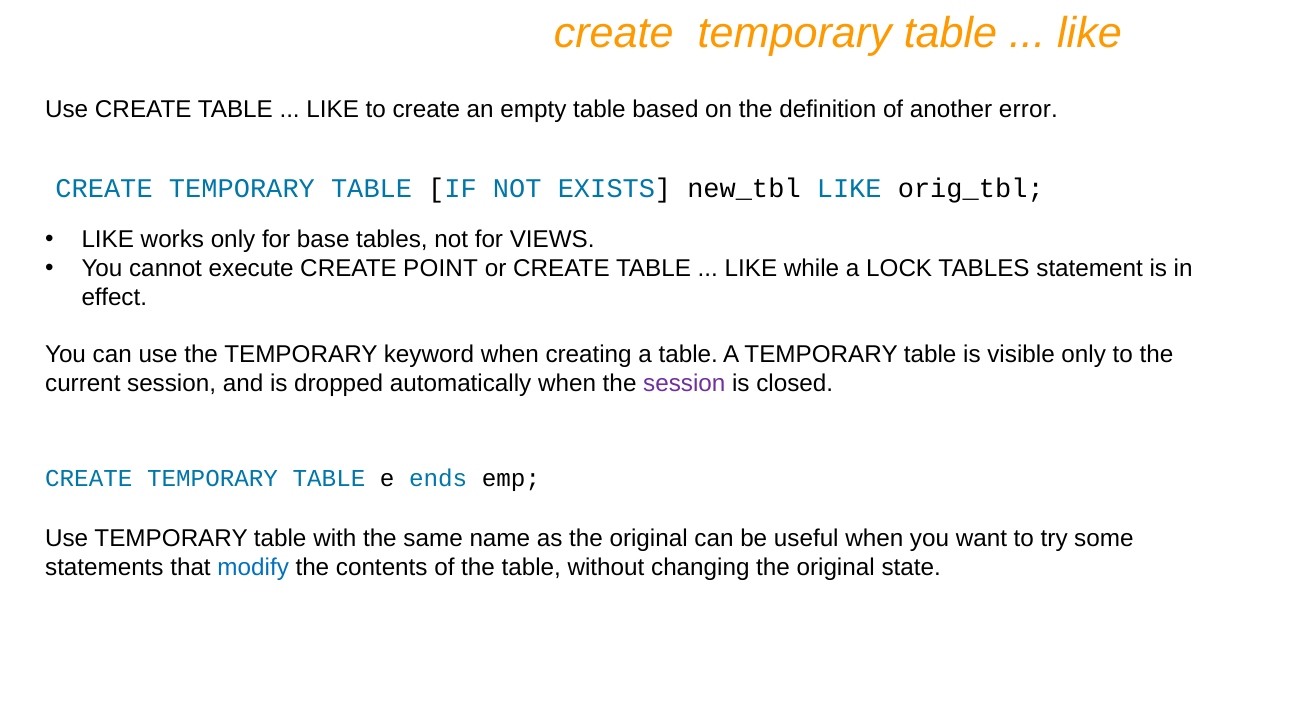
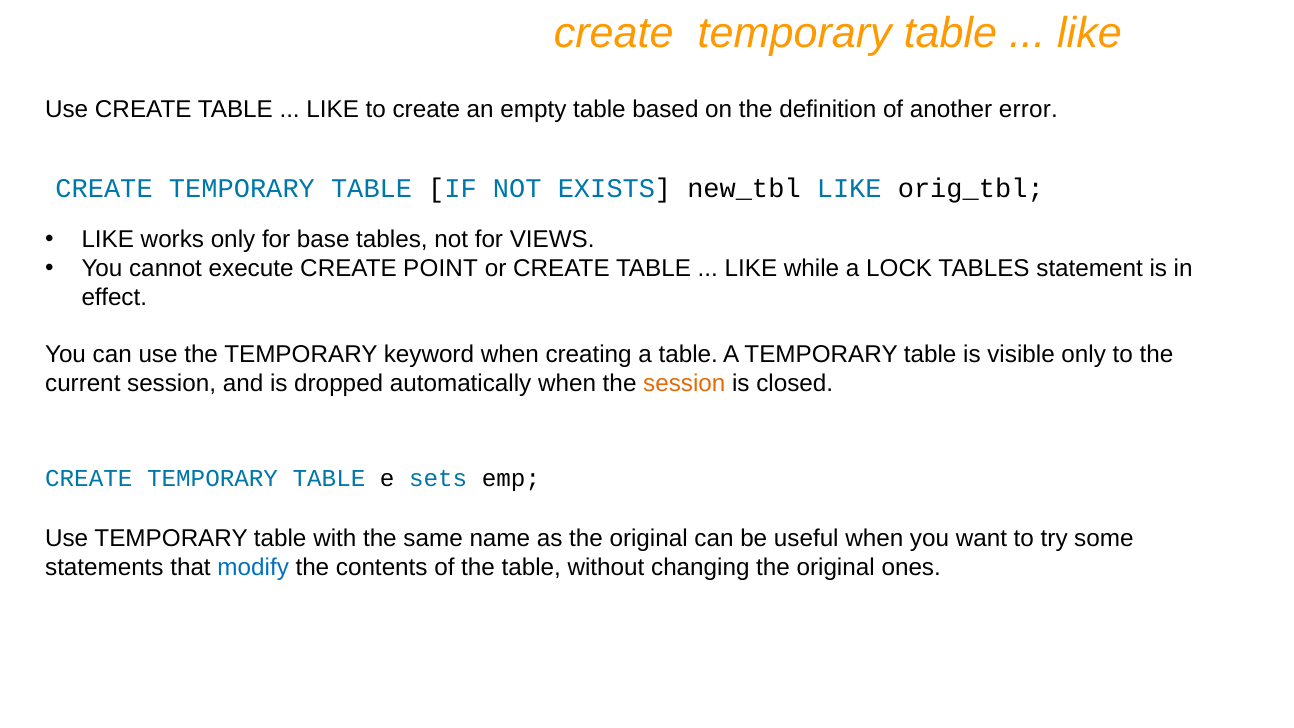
session at (684, 384) colour: purple -> orange
ends: ends -> sets
state: state -> ones
